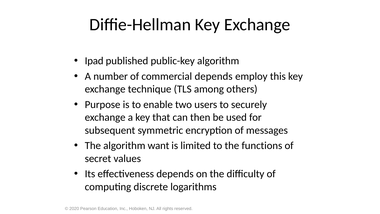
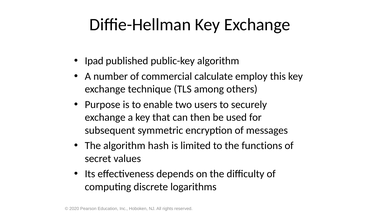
commercial depends: depends -> calculate
want: want -> hash
